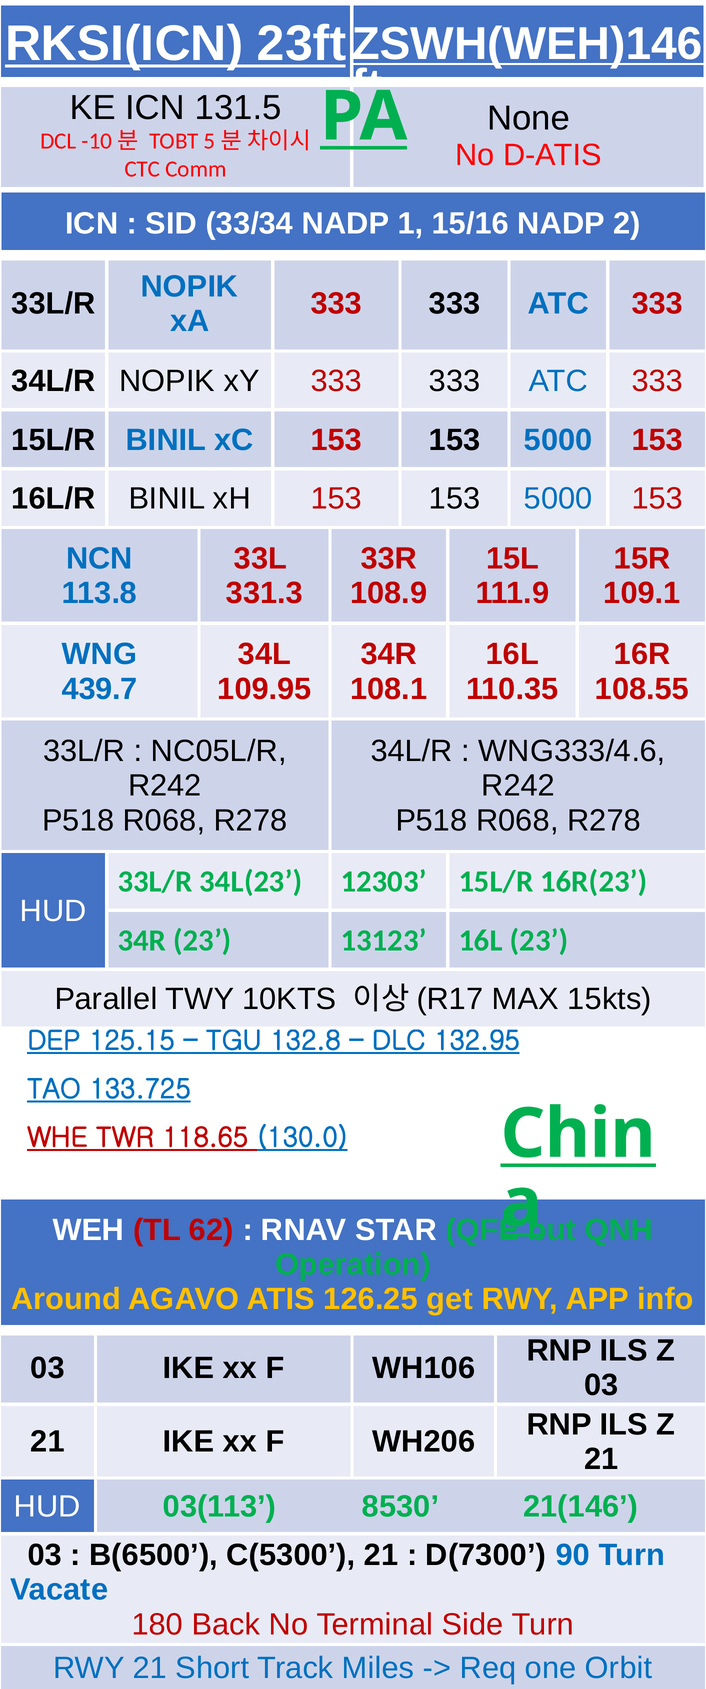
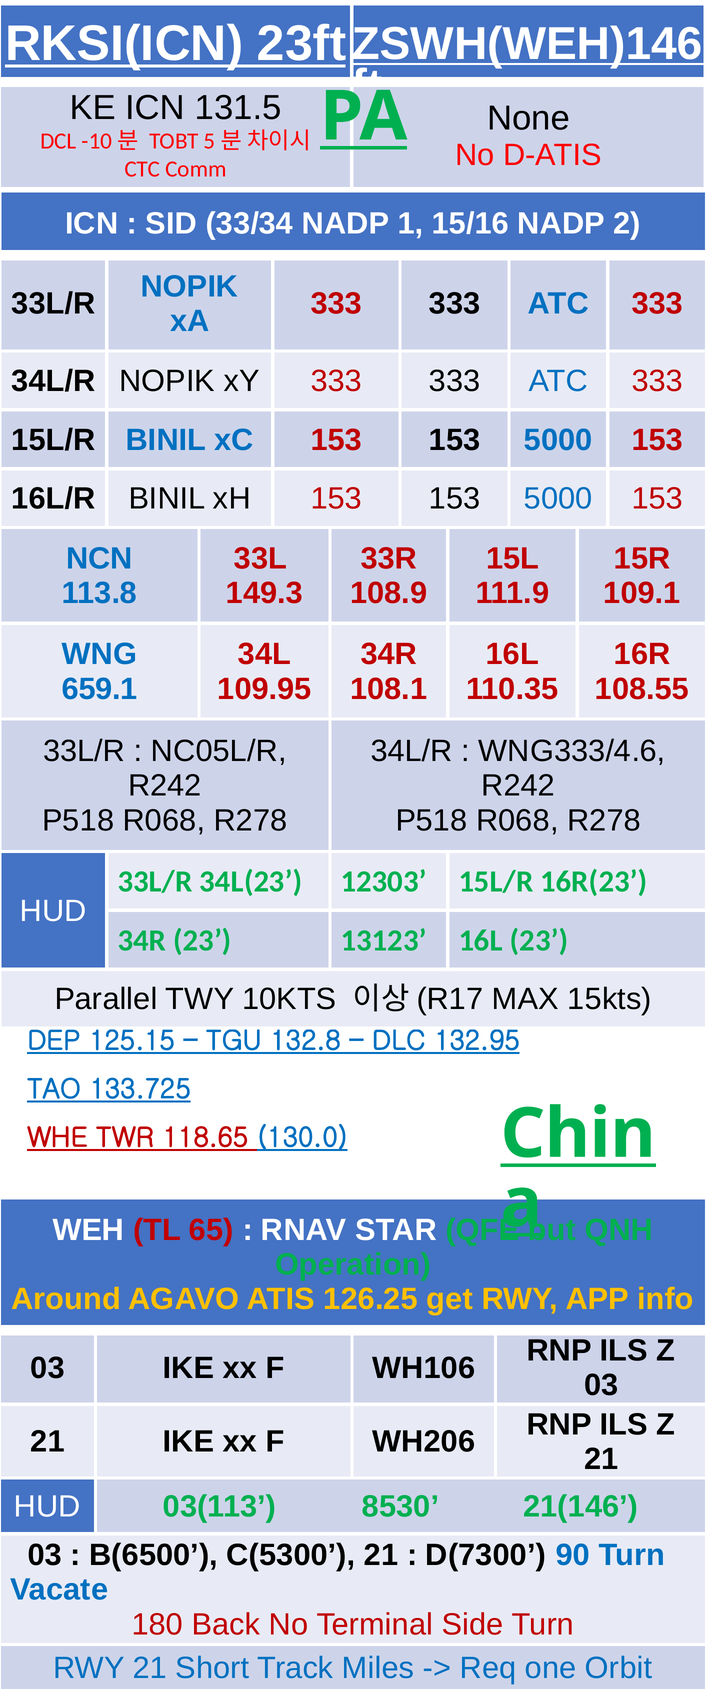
331.3: 331.3 -> 149.3
439.7: 439.7 -> 659.1
62: 62 -> 65
